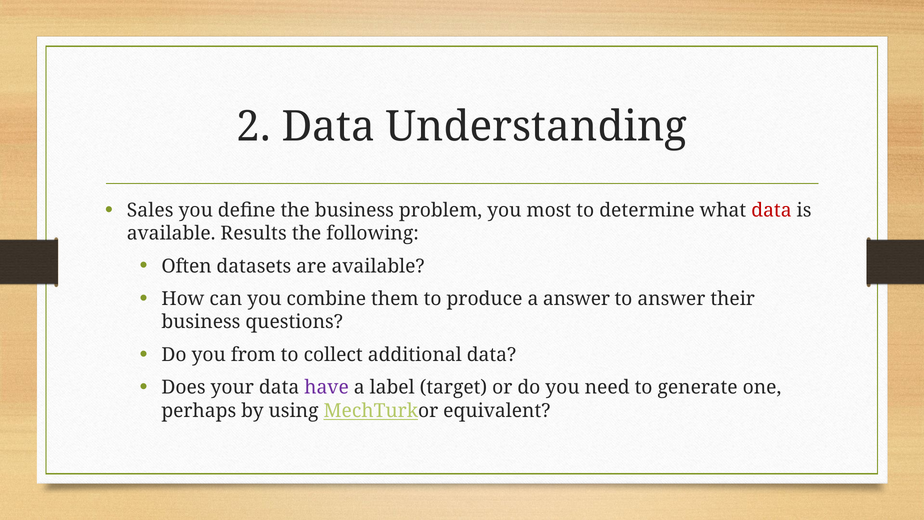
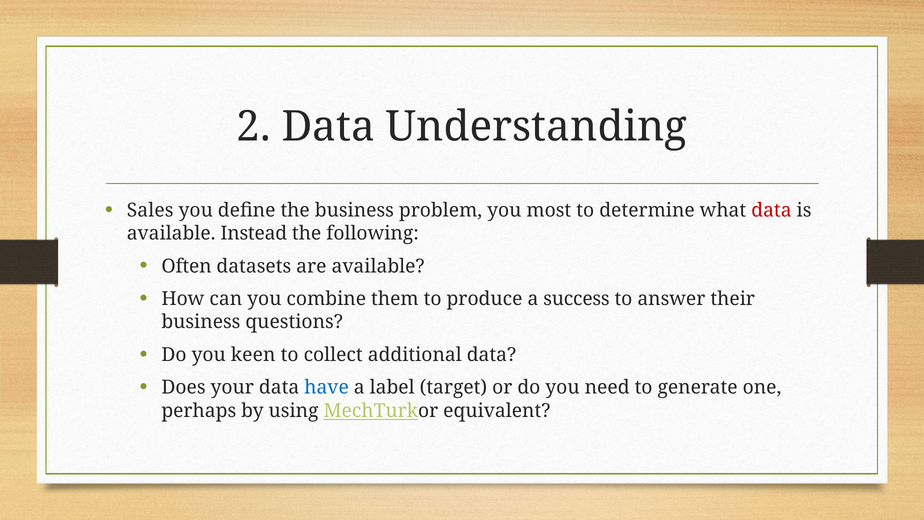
Results: Results -> Instead
a answer: answer -> success
from: from -> keen
have colour: purple -> blue
